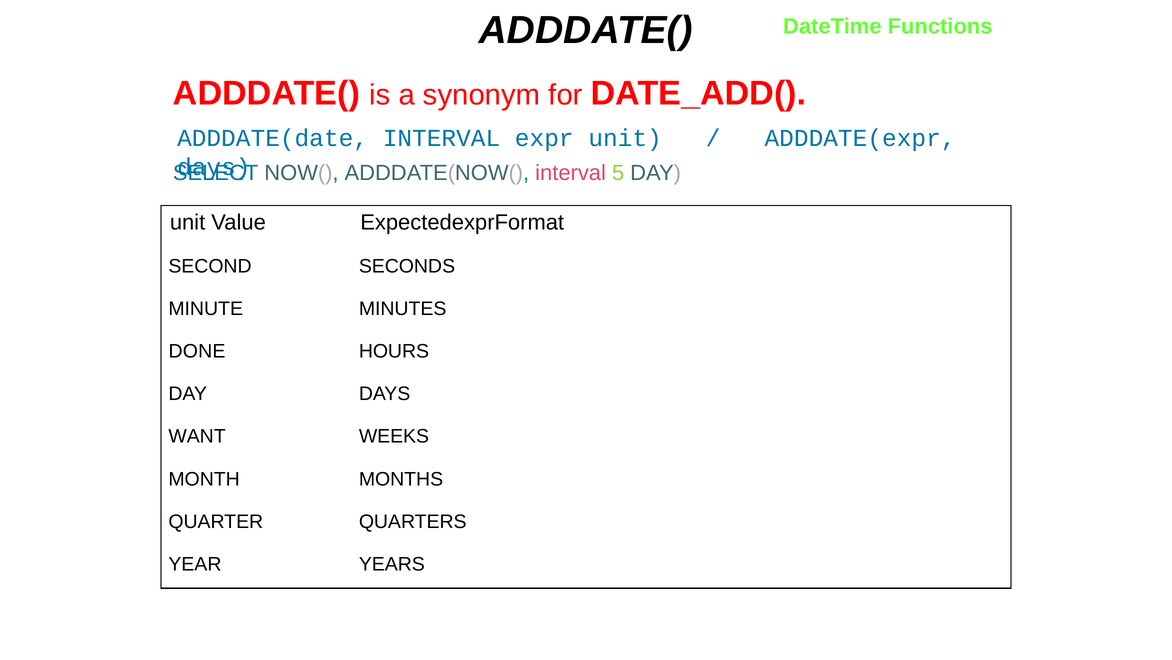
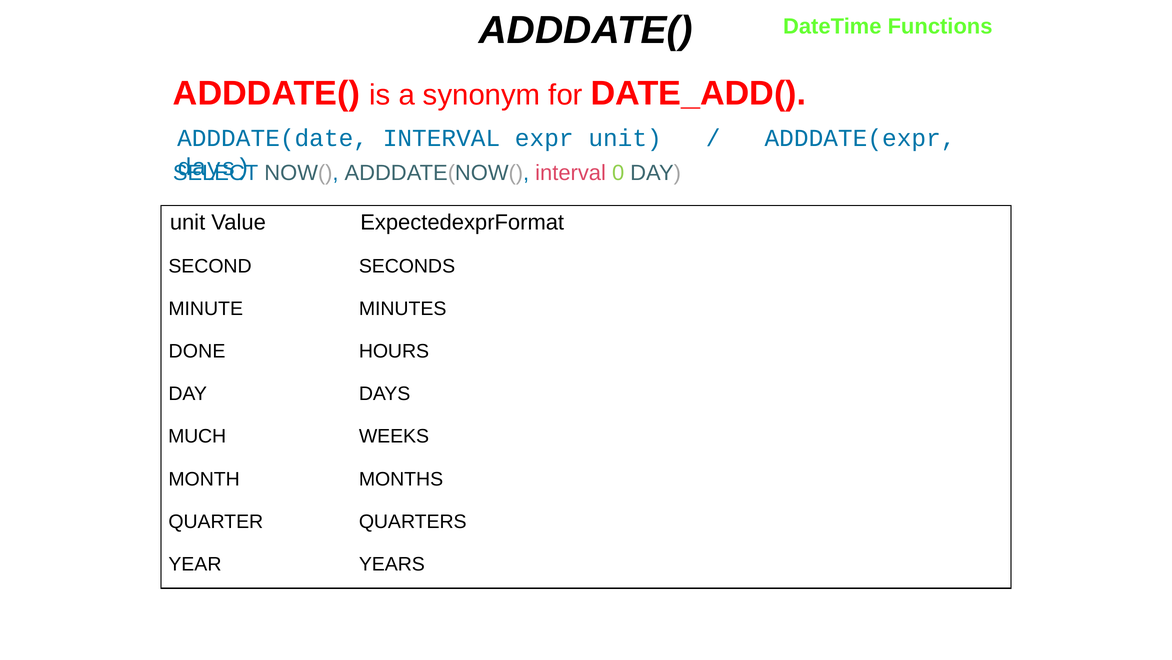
5: 5 -> 0
WANT: WANT -> MUCH
